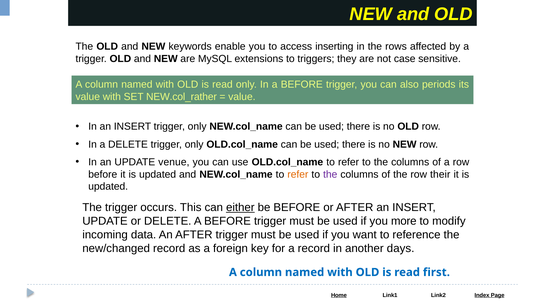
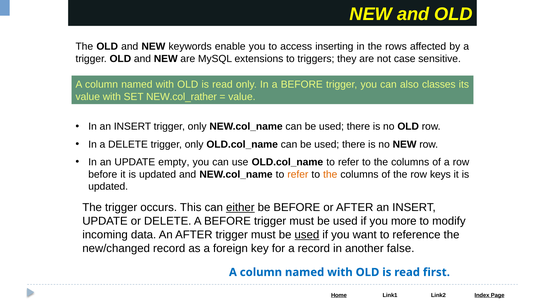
periods: periods -> classes
venue: venue -> empty
the at (330, 174) colour: purple -> orange
their: their -> keys
used at (307, 234) underline: none -> present
days: days -> false
